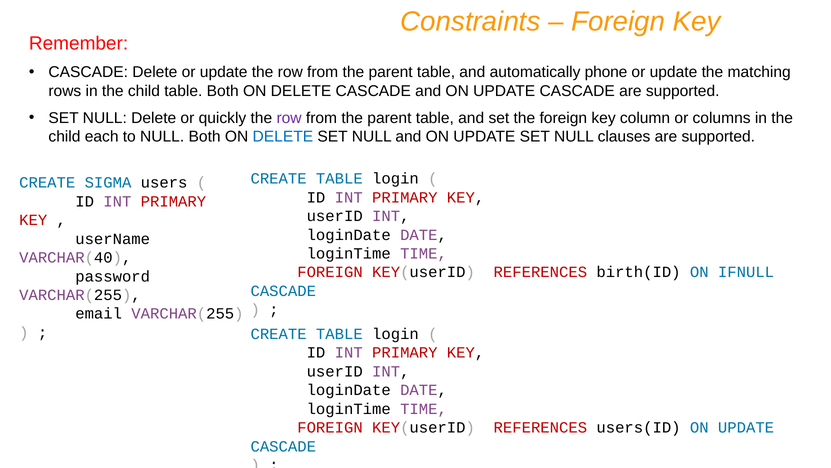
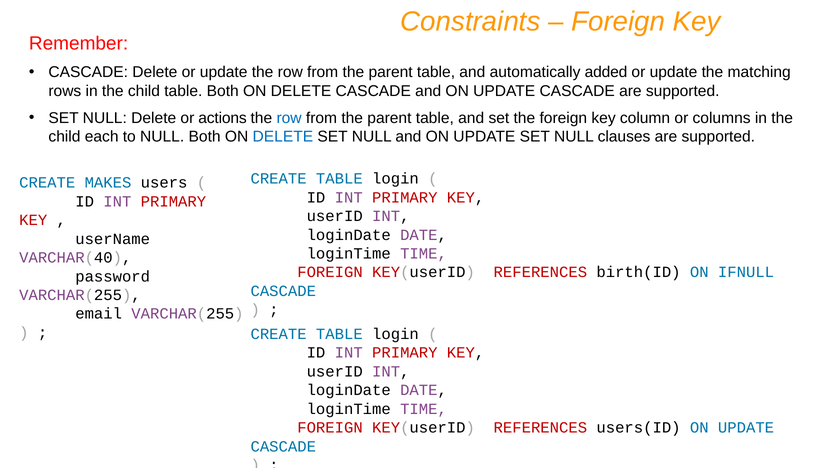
phone: phone -> added
quickly: quickly -> actions
row at (289, 118) colour: purple -> blue
SIGMA: SIGMA -> MAKES
